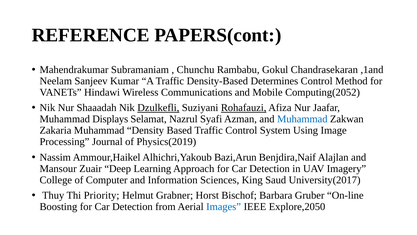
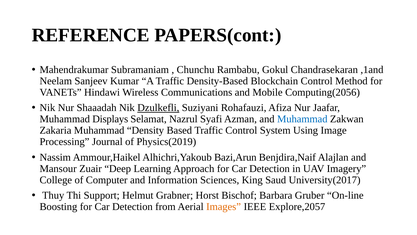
Determines: Determines -> Blockchain
Computing(2052: Computing(2052 -> Computing(2056
Rohafauzi underline: present -> none
Priority: Priority -> Support
Images colour: blue -> orange
Explore,2050: Explore,2050 -> Explore,2057
